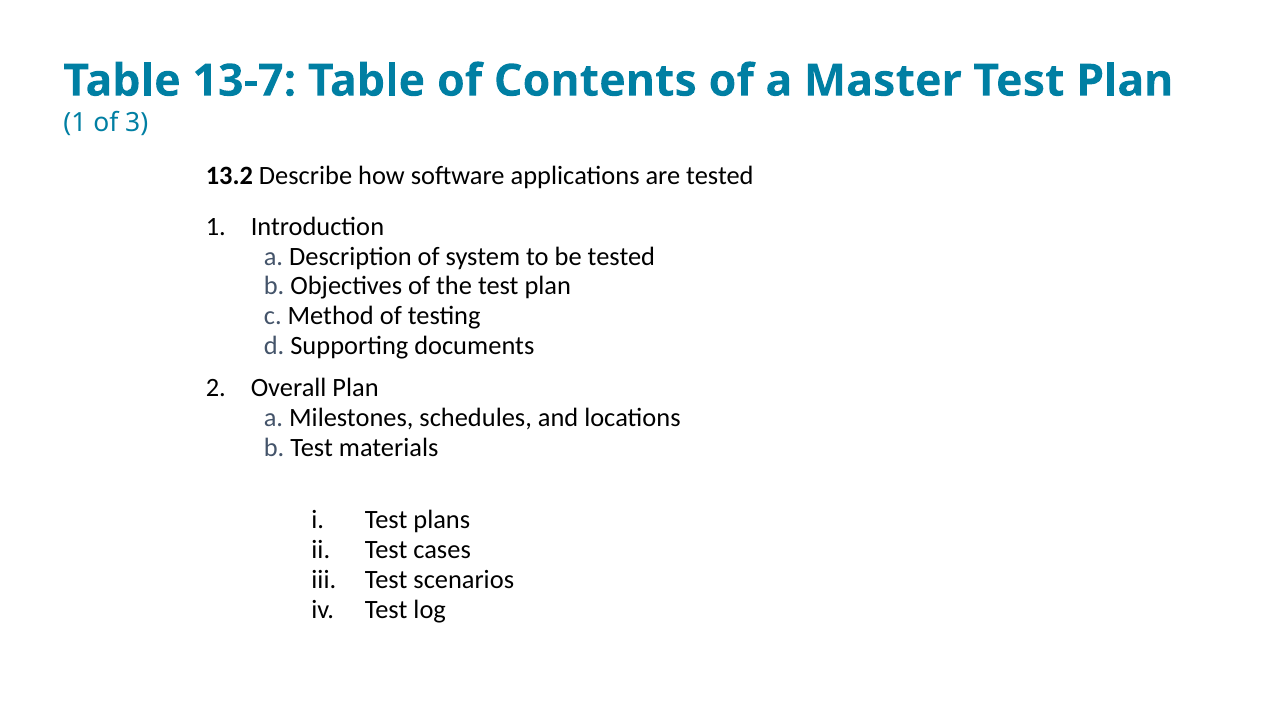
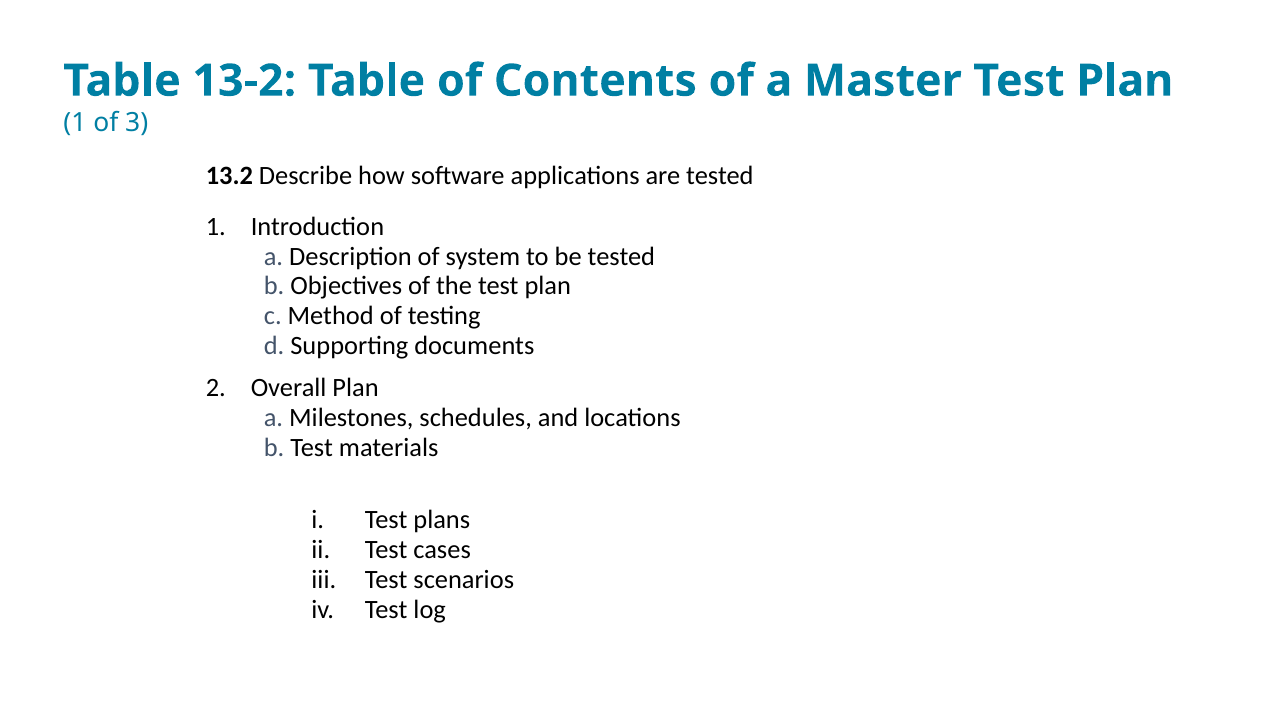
13-7: 13-7 -> 13-2
